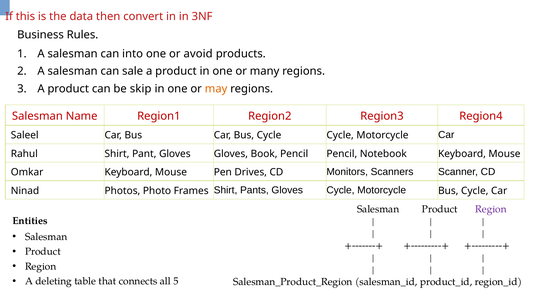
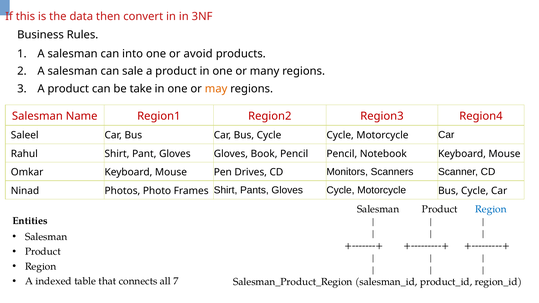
skip: skip -> take
Region at (491, 209) colour: purple -> blue
deleting: deleting -> indexed
5: 5 -> 7
